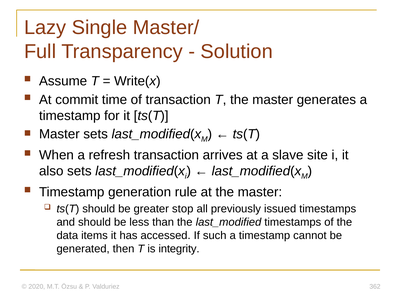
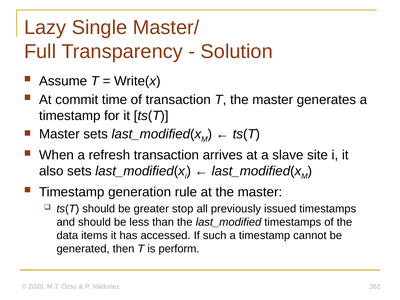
integrity: integrity -> perform
